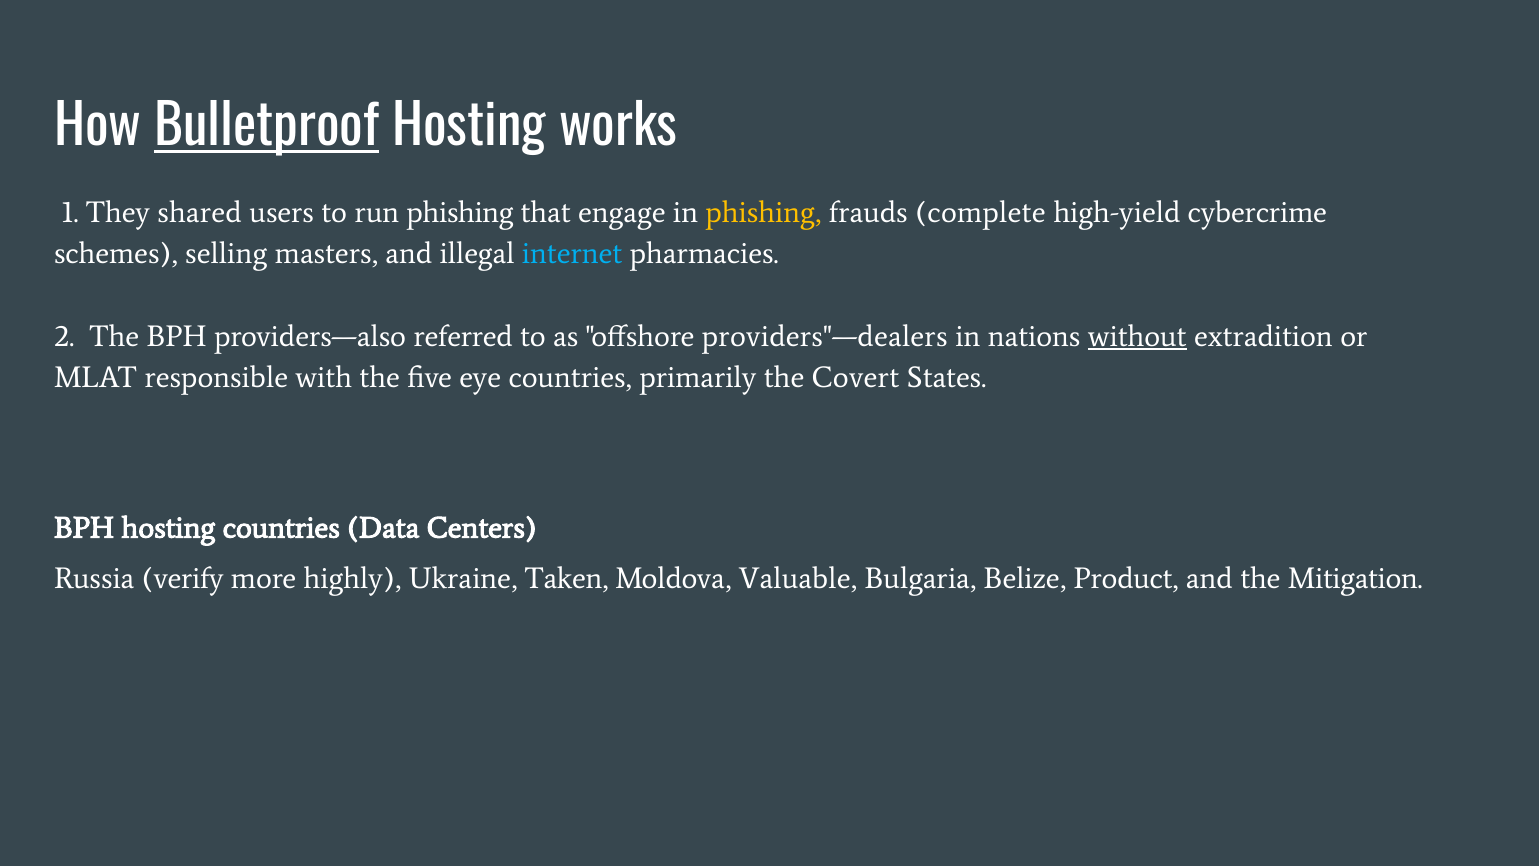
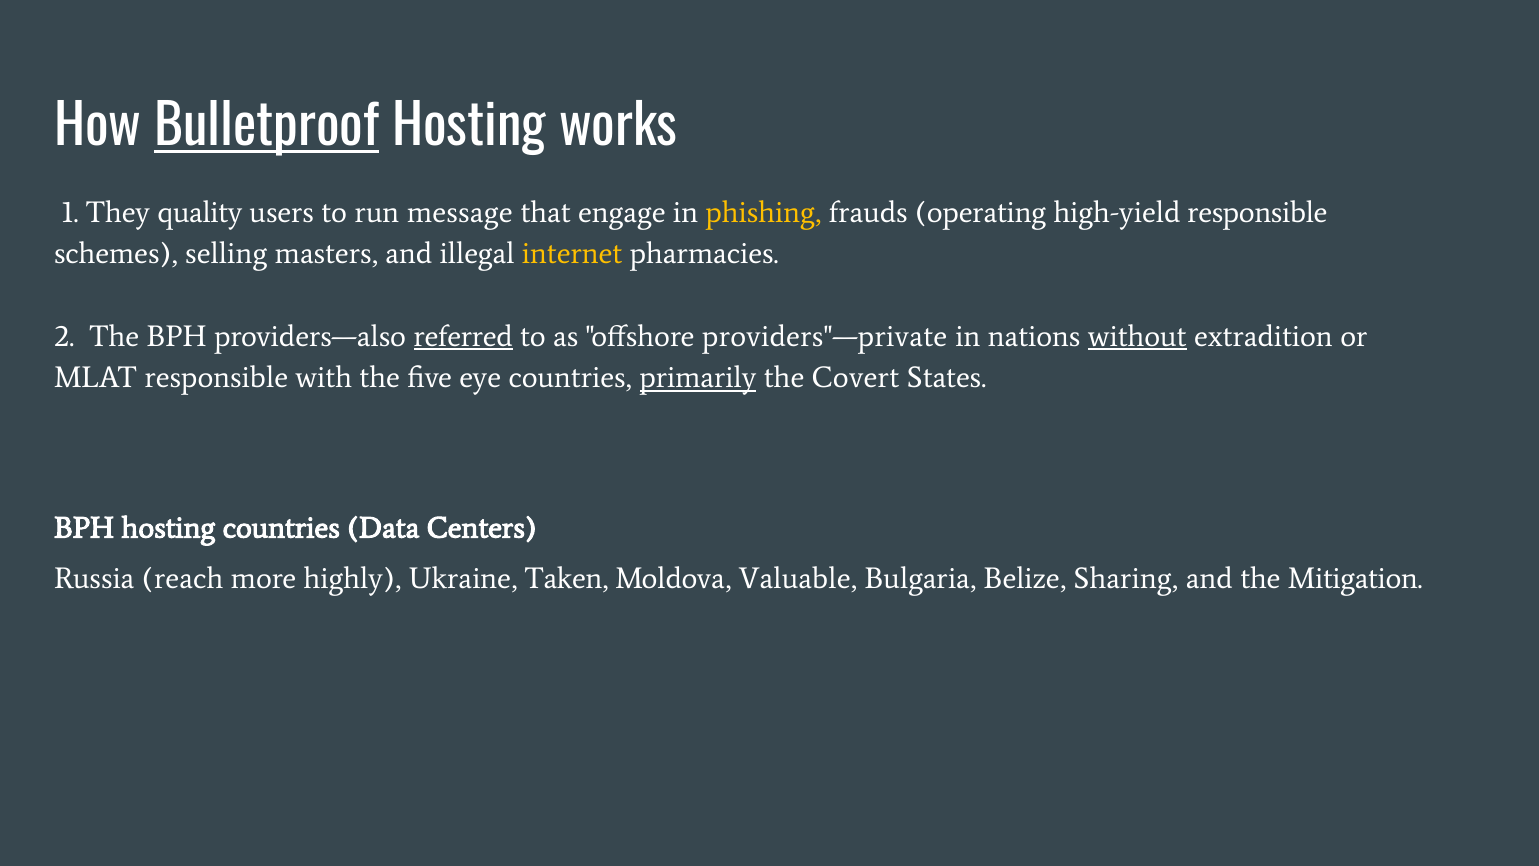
shared: shared -> quality
run phishing: phishing -> message
complete: complete -> operating
high-yield cybercrime: cybercrime -> responsible
internet colour: light blue -> yellow
referred underline: none -> present
providers"—dealers: providers"—dealers -> providers"—private
primarily underline: none -> present
verify: verify -> reach
Product: Product -> Sharing
